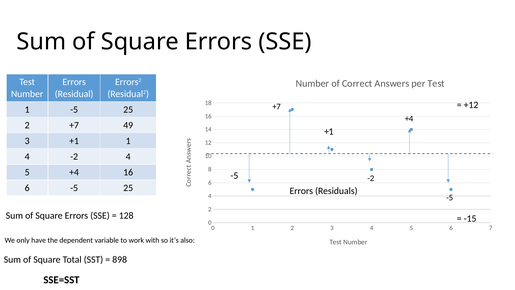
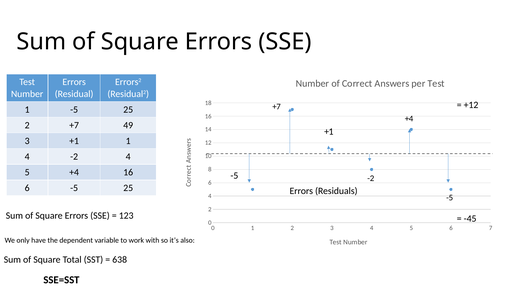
128: 128 -> 123
-15: -15 -> -45
898: 898 -> 638
